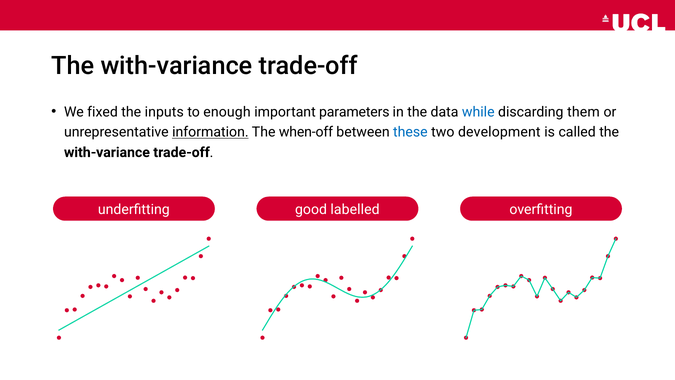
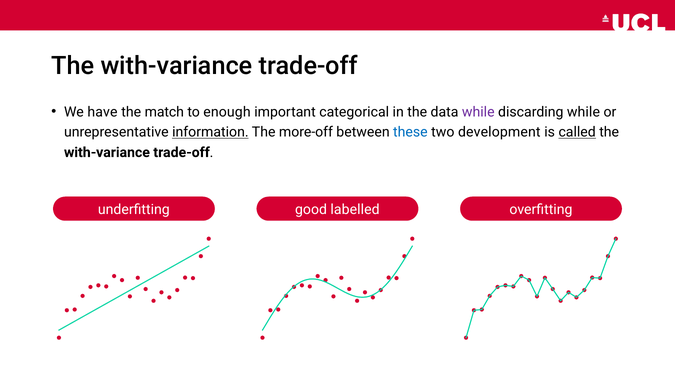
fixed: fixed -> have
inputs: inputs -> match
parameters: parameters -> categorical
while at (478, 112) colour: blue -> purple
discarding them: them -> while
when-off: when-off -> more-off
called underline: none -> present
